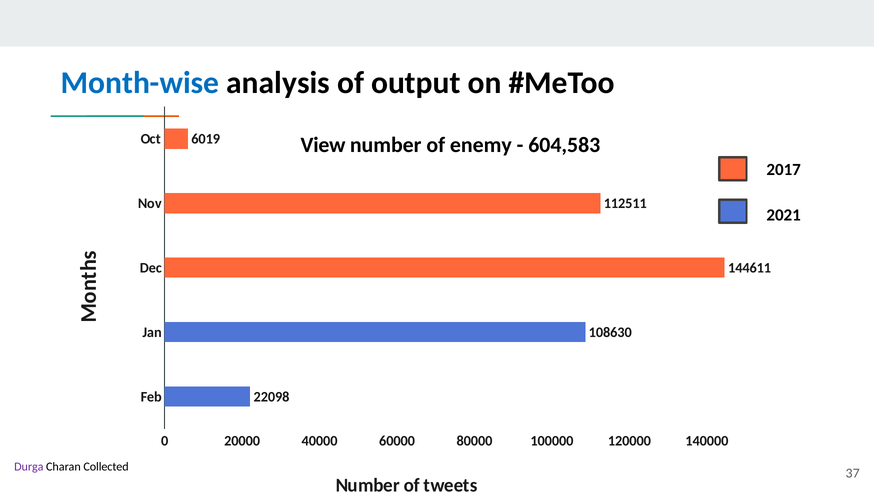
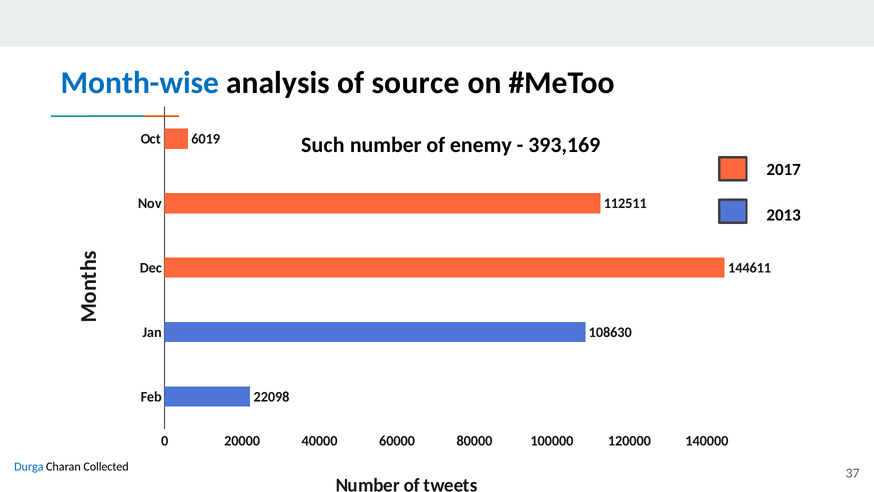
output: output -> source
View: View -> Such
604,583: 604,583 -> 393,169
2021: 2021 -> 2013
Durga colour: purple -> blue
